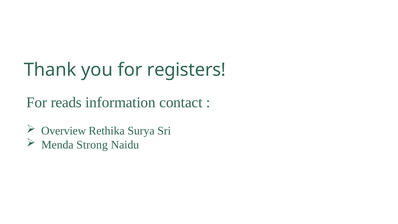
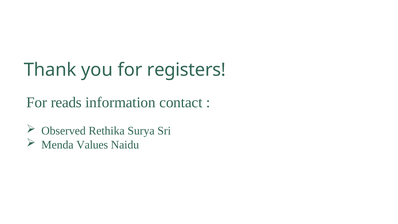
Overview: Overview -> Observed
Strong: Strong -> Values
